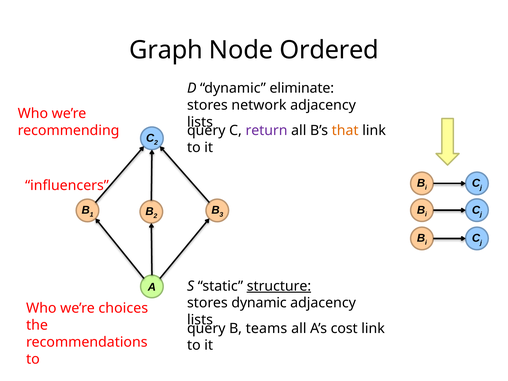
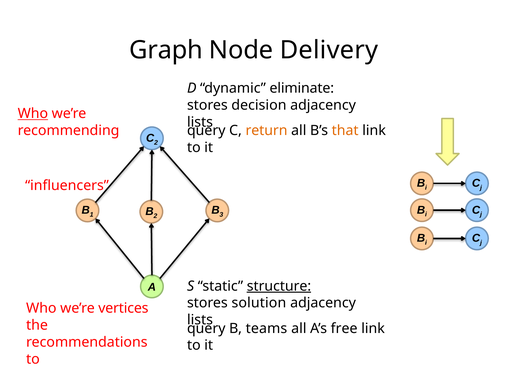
Ordered: Ordered -> Delivery
network: network -> decision
Who at (33, 114) underline: none -> present
return colour: purple -> orange
stores dynamic: dynamic -> solution
choices: choices -> vertices
cost: cost -> free
